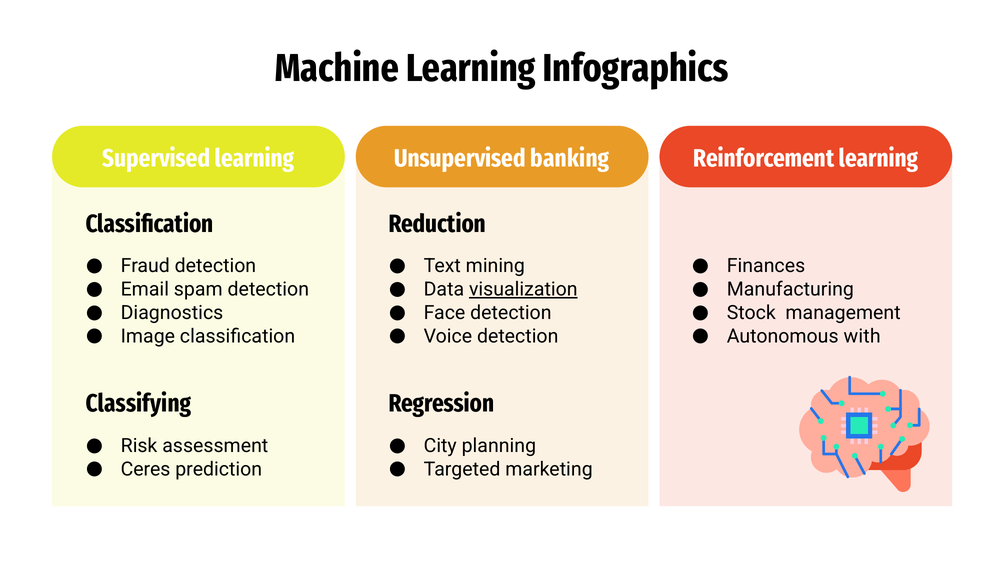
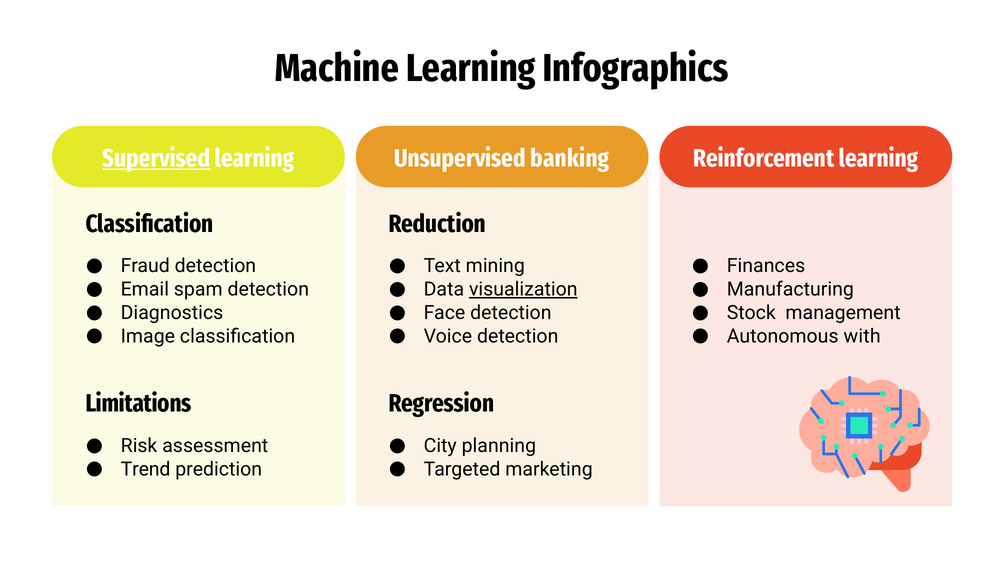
Supervised underline: none -> present
Classifying: Classifying -> Limitations
Ceres: Ceres -> Trend
